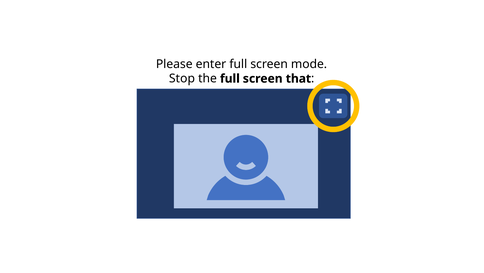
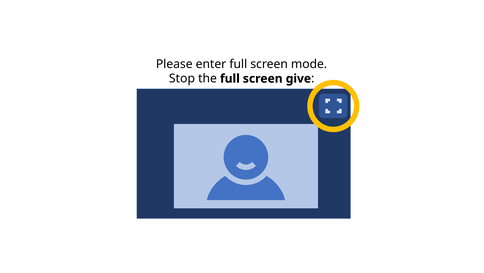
that: that -> give
